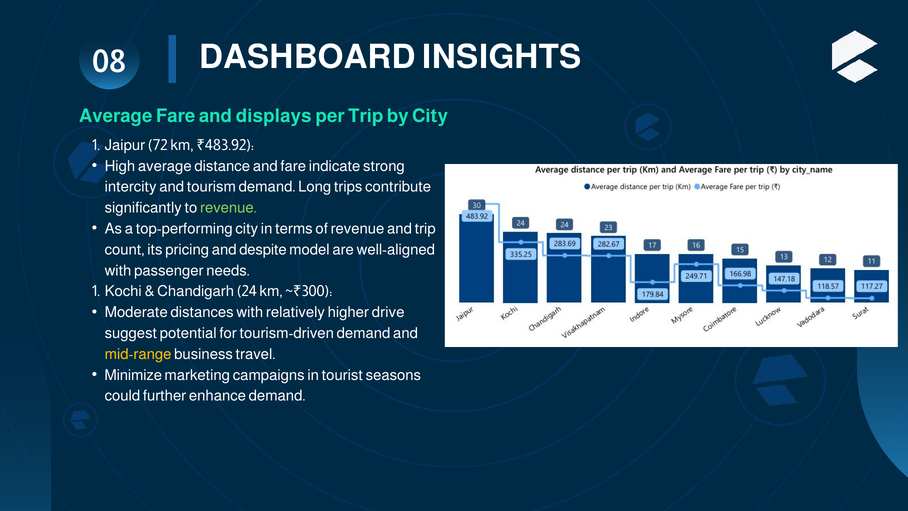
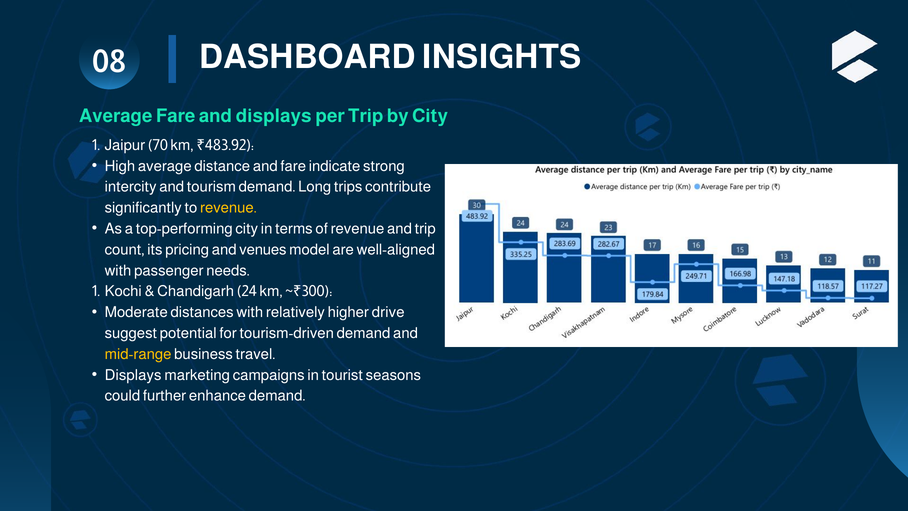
72: 72 -> 70
revenue at (228, 208) colour: light green -> yellow
despite: despite -> venues
Minimize at (133, 375): Minimize -> Displays
